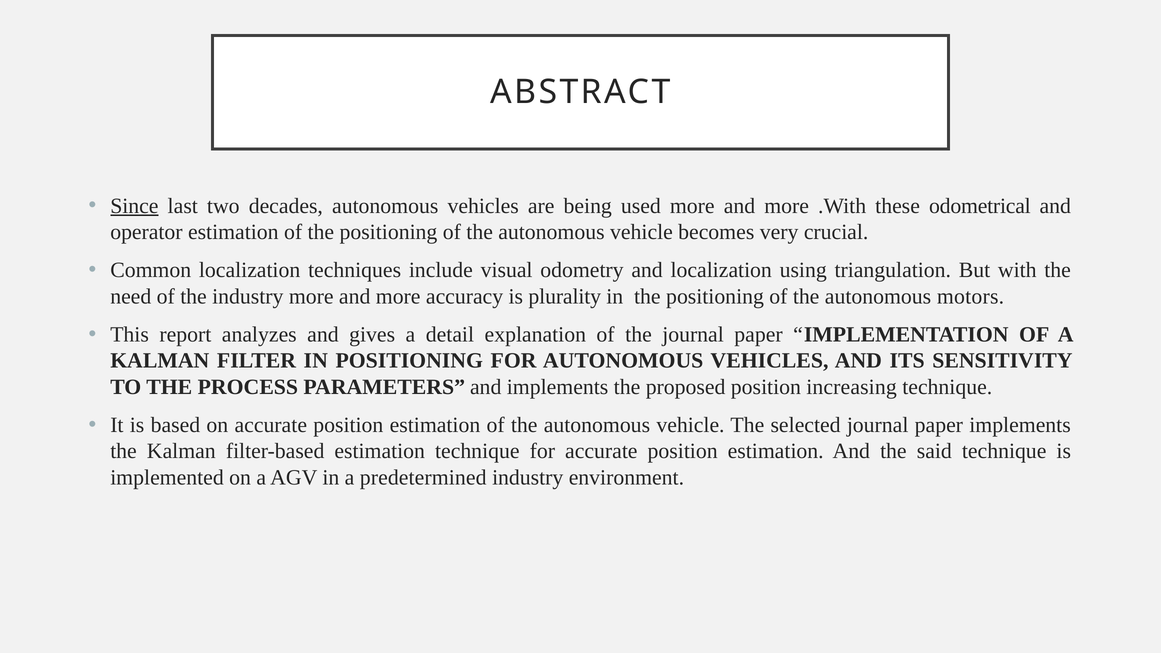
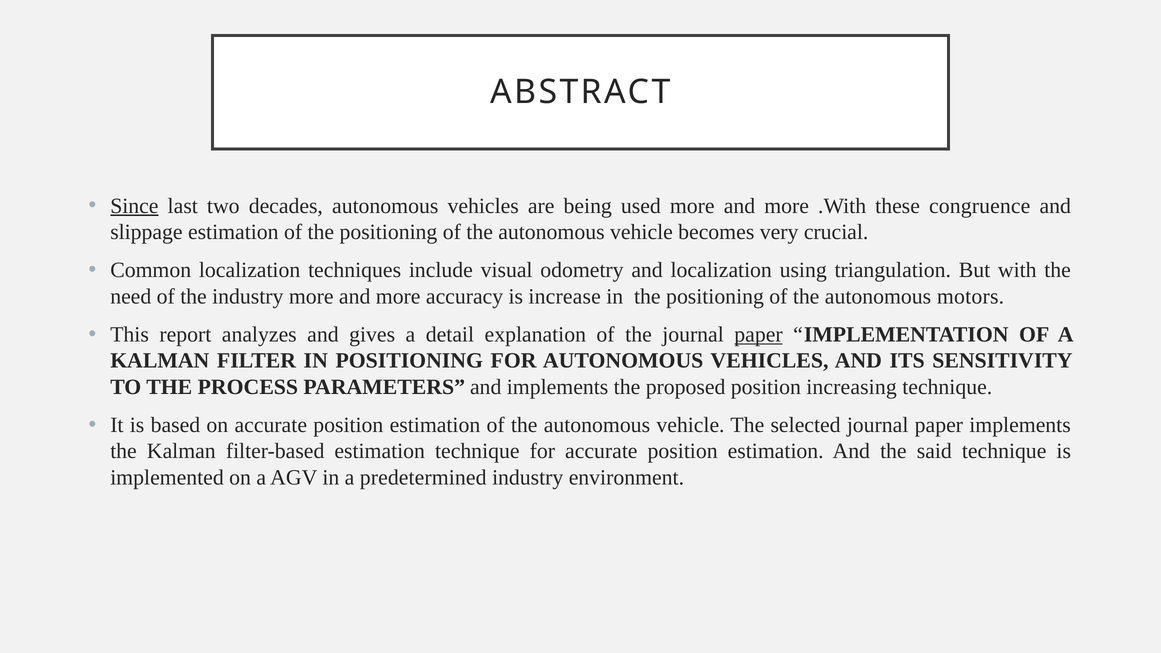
odometrical: odometrical -> congruence
operator: operator -> slippage
plurality: plurality -> increase
paper at (758, 335) underline: none -> present
